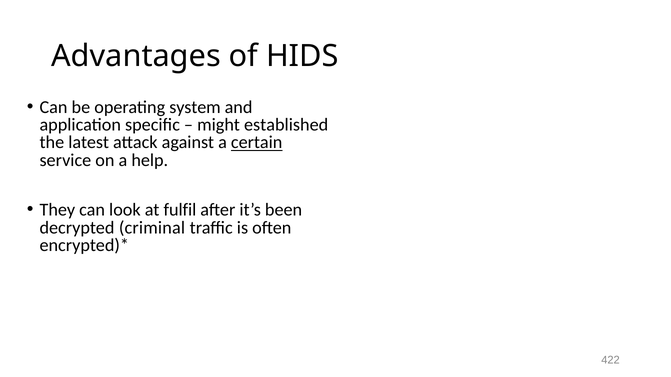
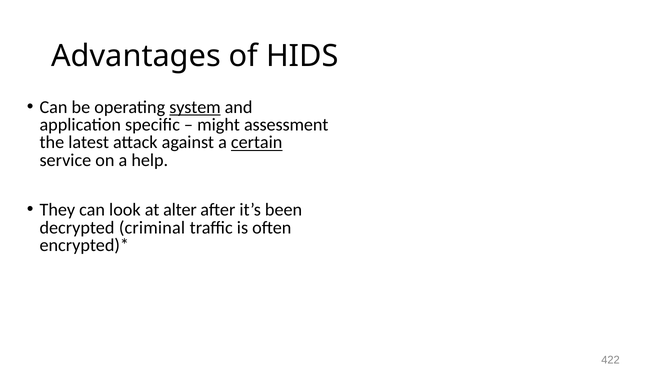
system underline: none -> present
established: established -> assessment
fulfil: fulfil -> alter
